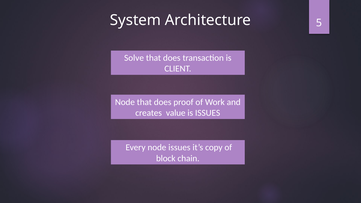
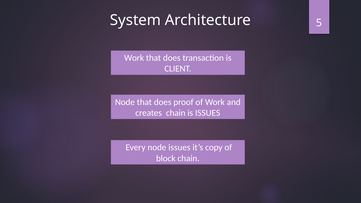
Solve at (134, 58): Solve -> Work
creates value: value -> chain
